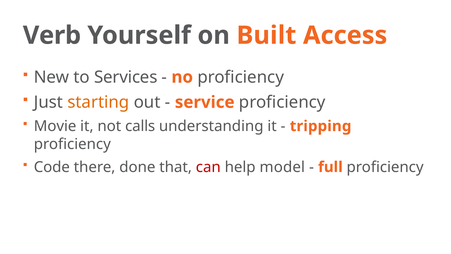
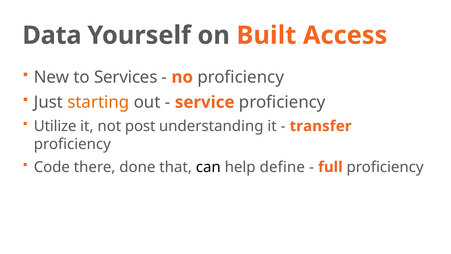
Verb: Verb -> Data
Movie: Movie -> Utilize
calls: calls -> post
tripping: tripping -> transfer
can colour: red -> black
model: model -> define
